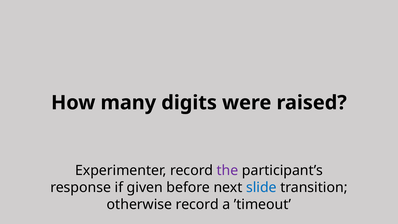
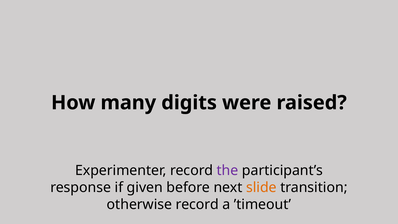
slide colour: blue -> orange
